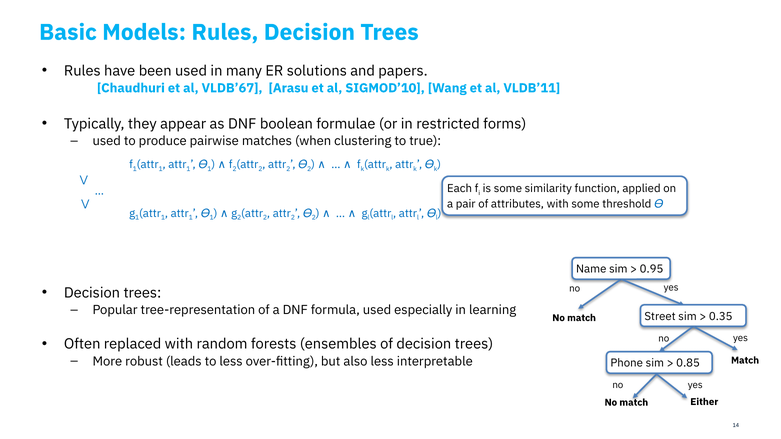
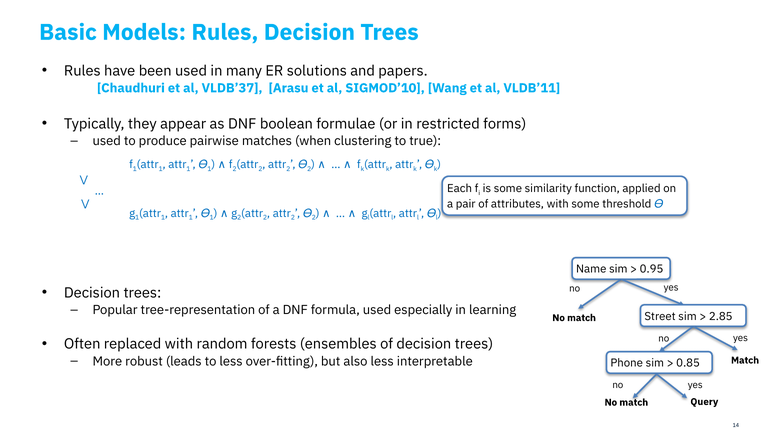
VLDB’67: VLDB’67 -> VLDB’37
0.35: 0.35 -> 2.85
Either: Either -> Query
